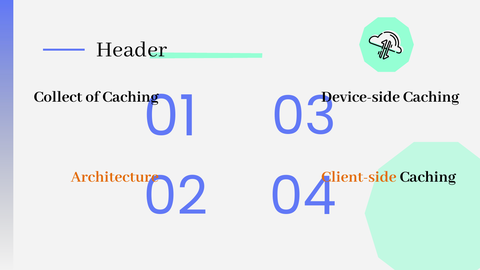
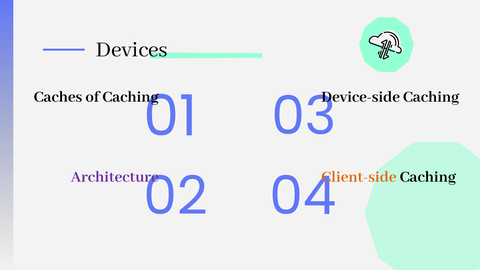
Header: Header -> Devices
Collect: Collect -> Caches
Architecture colour: orange -> purple
